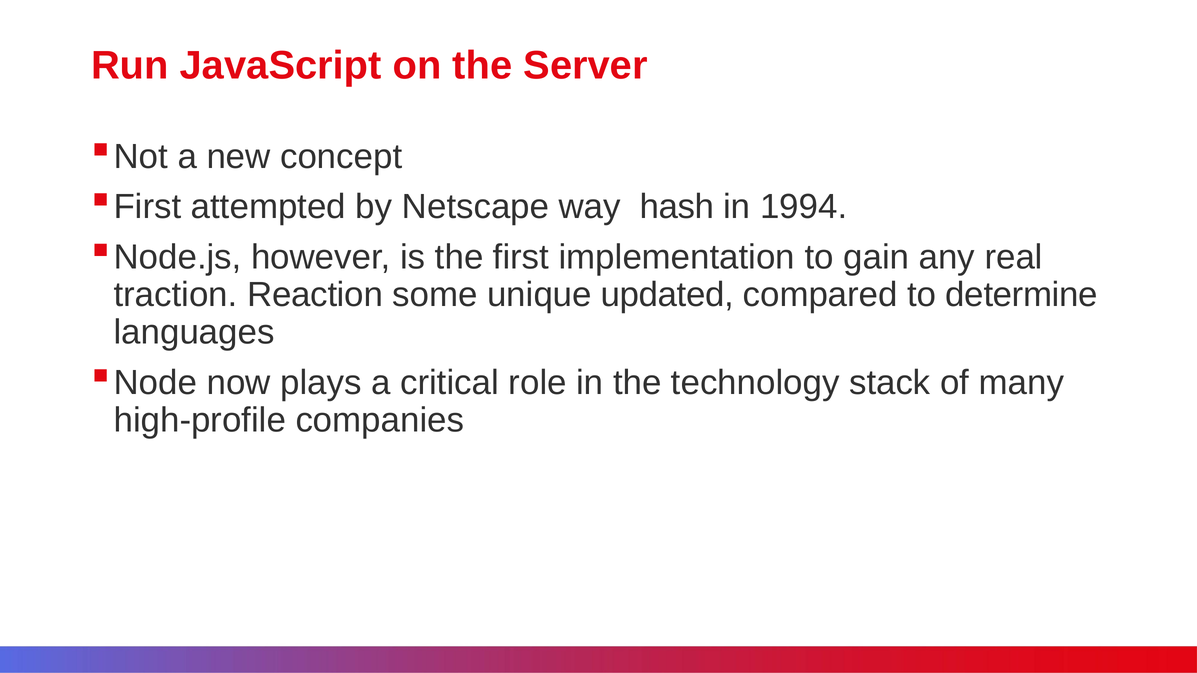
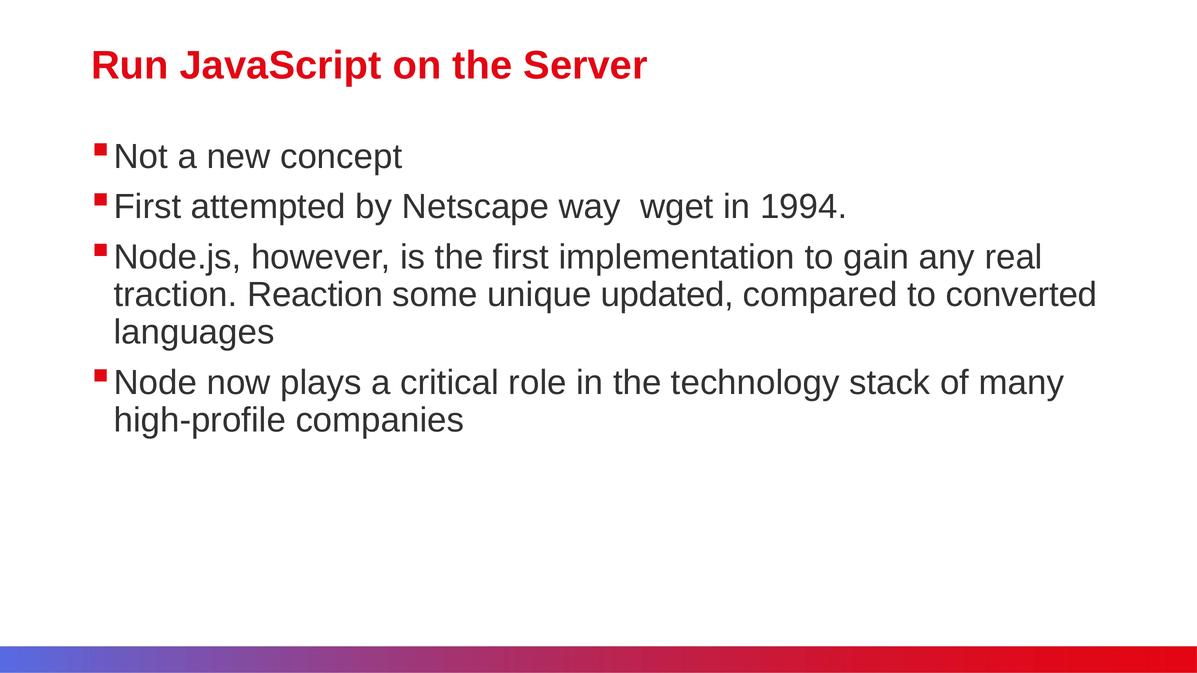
hash: hash -> wget
determine: determine -> converted
